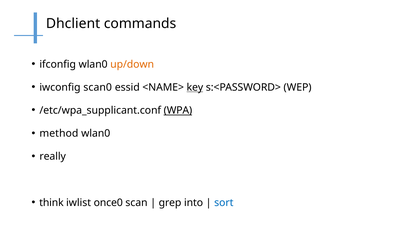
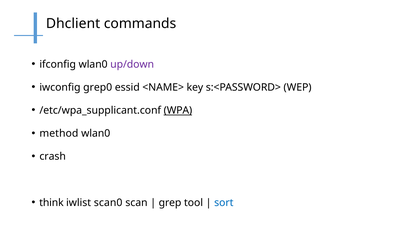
up/down colour: orange -> purple
scan0: scan0 -> grep0
key underline: present -> none
really: really -> crash
once0: once0 -> scan0
into: into -> tool
